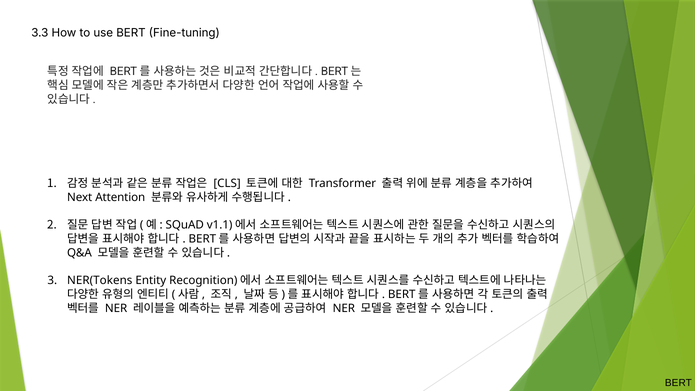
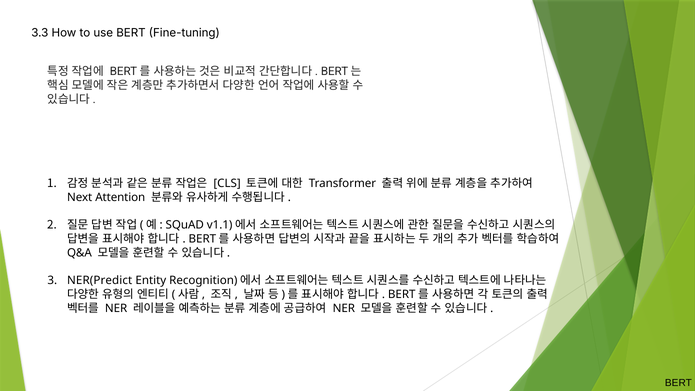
NER(Tokens: NER(Tokens -> NER(Predict
